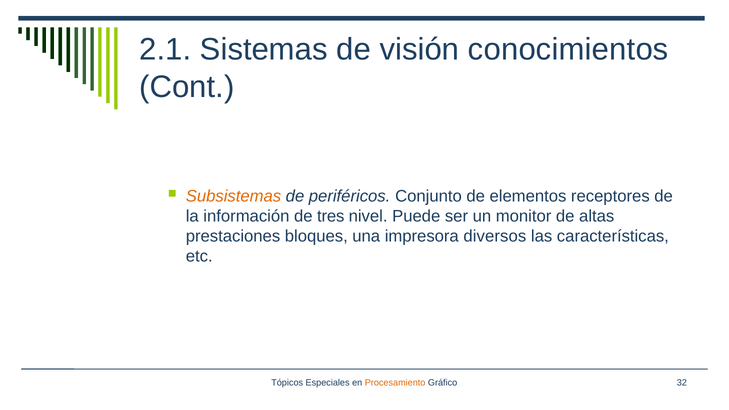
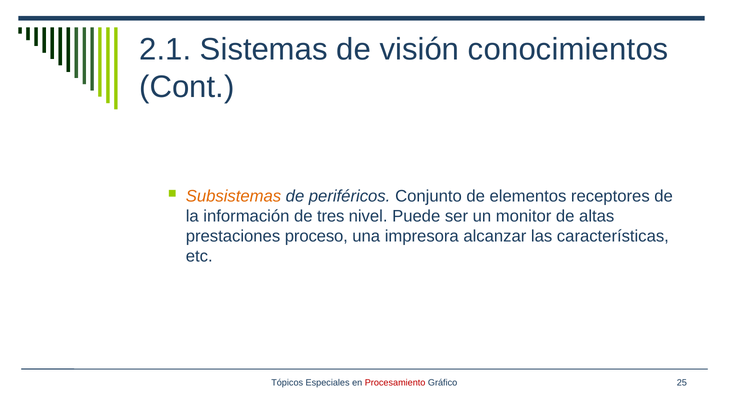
bloques: bloques -> proceso
diversos: diversos -> alcanzar
Procesamiento colour: orange -> red
32: 32 -> 25
